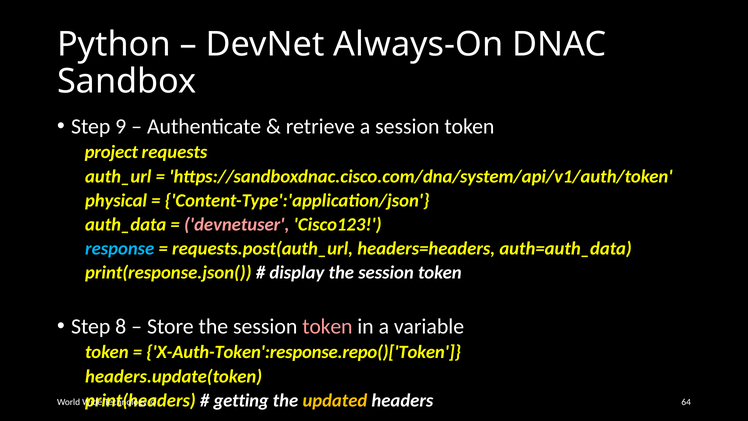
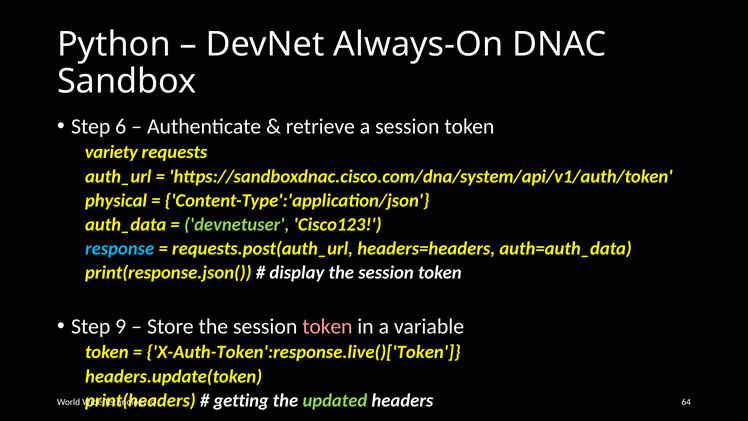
9: 9 -> 6
project: project -> variety
devnetuser colour: pink -> light green
8: 8 -> 9
X-Auth-Token':response.repo()['Token: X-Auth-Token':response.repo()['Token -> X-Auth-Token':response.live()['Token
updated colour: yellow -> light green
